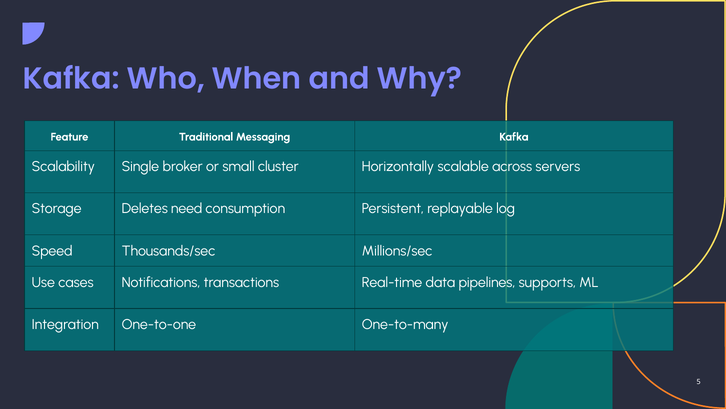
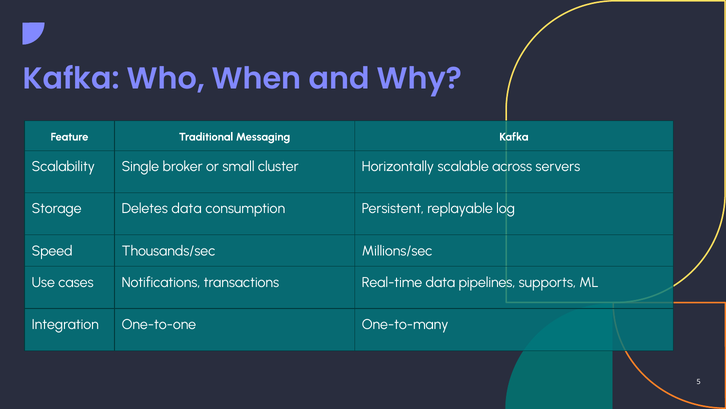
Deletes need: need -> data
